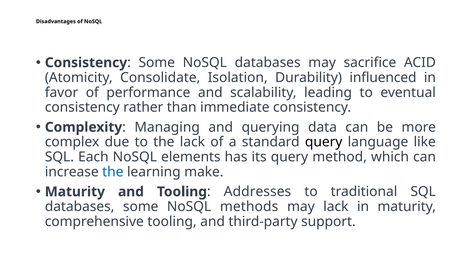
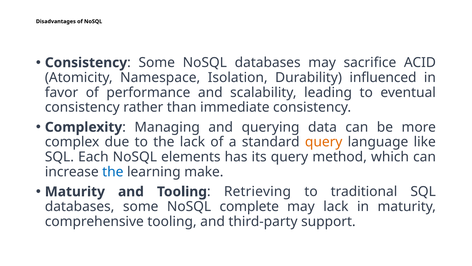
Consolidate: Consolidate -> Namespace
query at (324, 142) colour: black -> orange
Addresses: Addresses -> Retrieving
methods: methods -> complete
